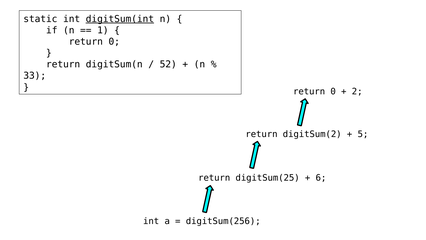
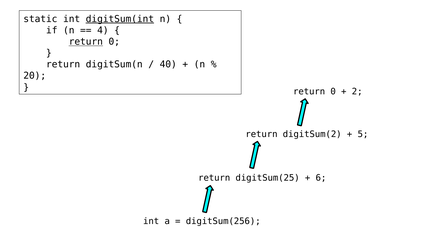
1: 1 -> 4
return at (86, 42) underline: none -> present
52: 52 -> 40
33: 33 -> 20
